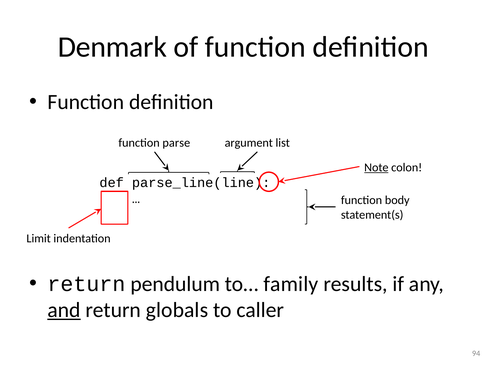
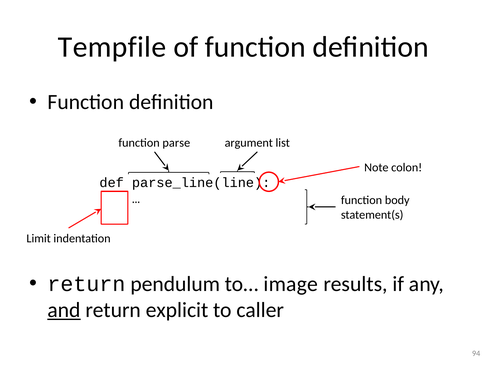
Denmark: Denmark -> Tempfile
Note underline: present -> none
family: family -> image
globals: globals -> explicit
